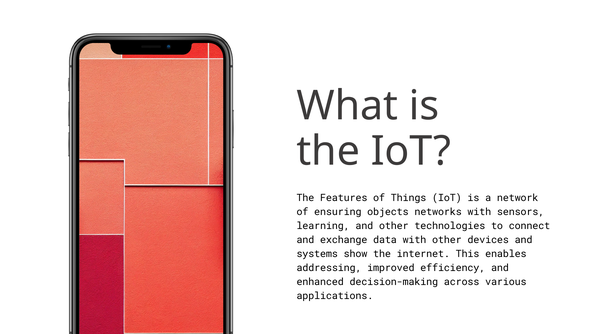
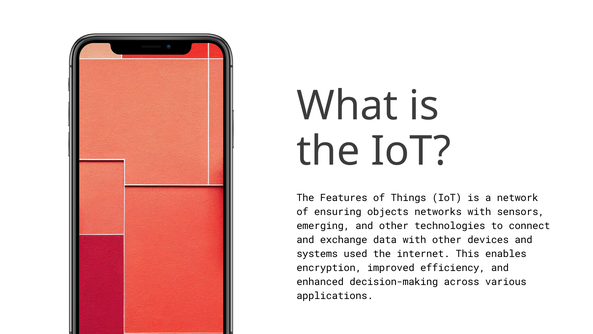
learning: learning -> emerging
show: show -> used
addressing: addressing -> encryption
